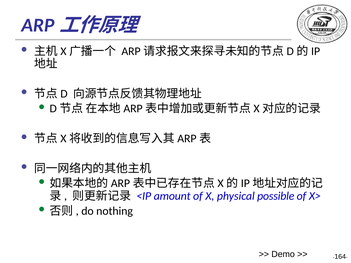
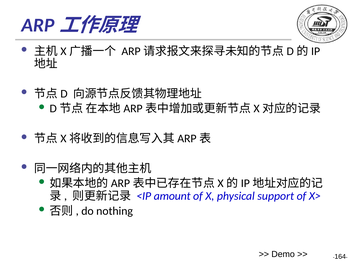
possible: possible -> support
